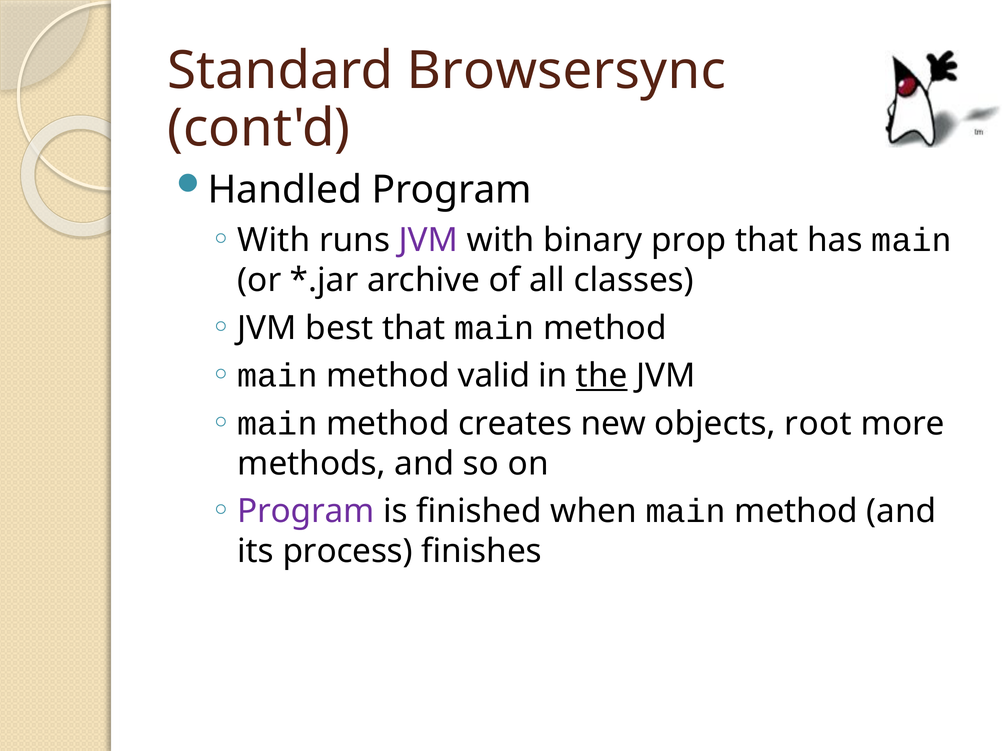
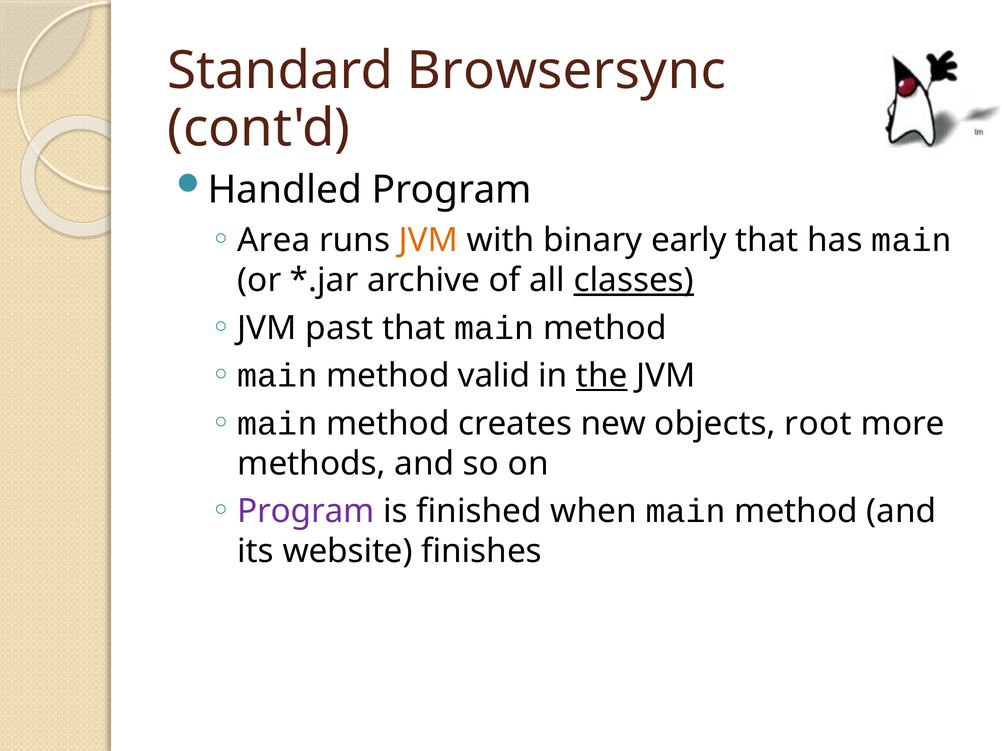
With at (274, 240): With -> Area
JVM at (429, 240) colour: purple -> orange
prop: prop -> early
classes underline: none -> present
best: best -> past
process: process -> website
